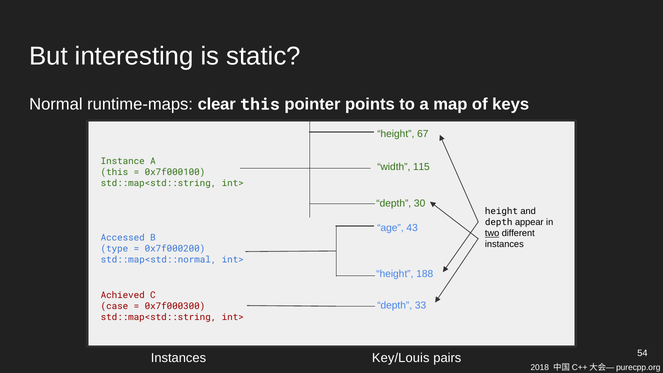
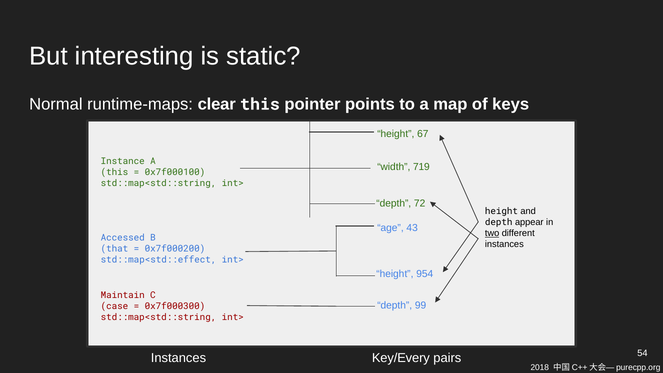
115: 115 -> 719
30: 30 -> 72
type: type -> that
std::map<std::normal: std::map<std::normal -> std::map<std::effect
188: 188 -> 954
Achieved: Achieved -> Maintain
33: 33 -> 99
Key/Louis: Key/Louis -> Key/Every
